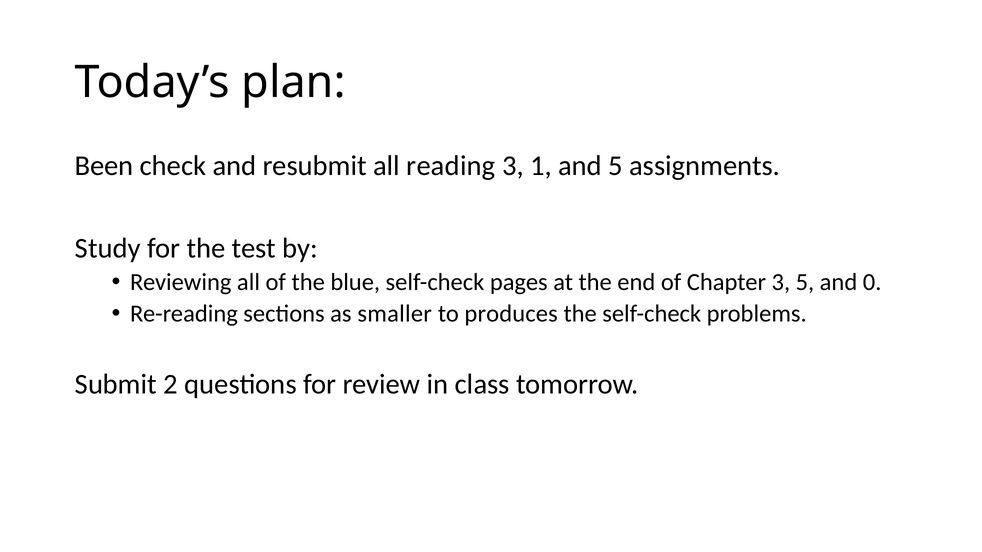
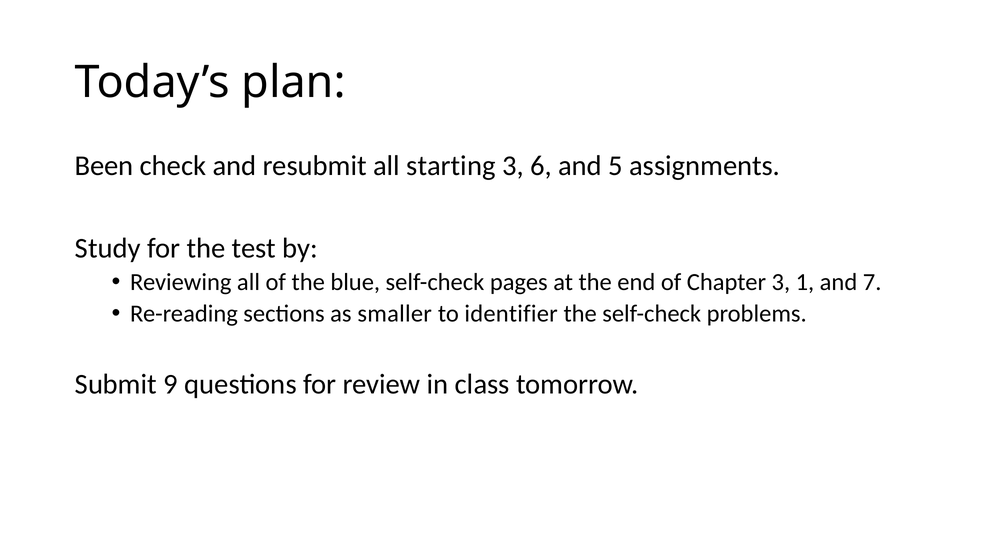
reading: reading -> starting
1: 1 -> 6
3 5: 5 -> 1
0: 0 -> 7
produces: produces -> identifier
2: 2 -> 9
